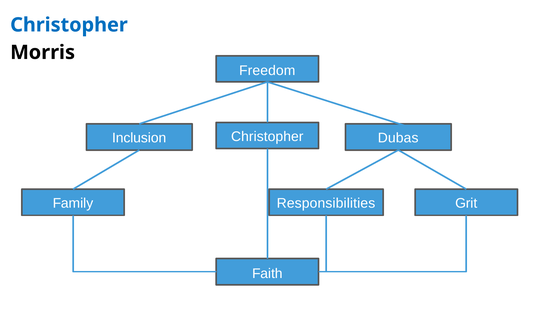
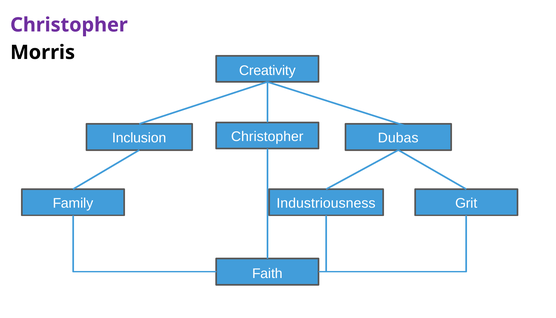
Christopher at (69, 25) colour: blue -> purple
Freedom: Freedom -> Creativity
Responsibilities: Responsibilities -> Industriousness
